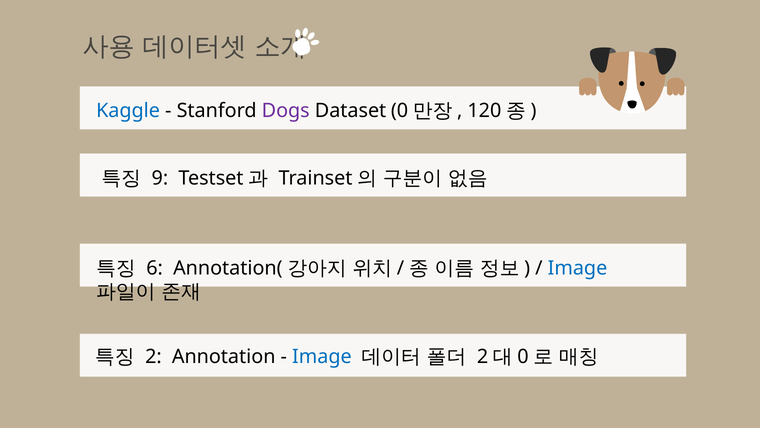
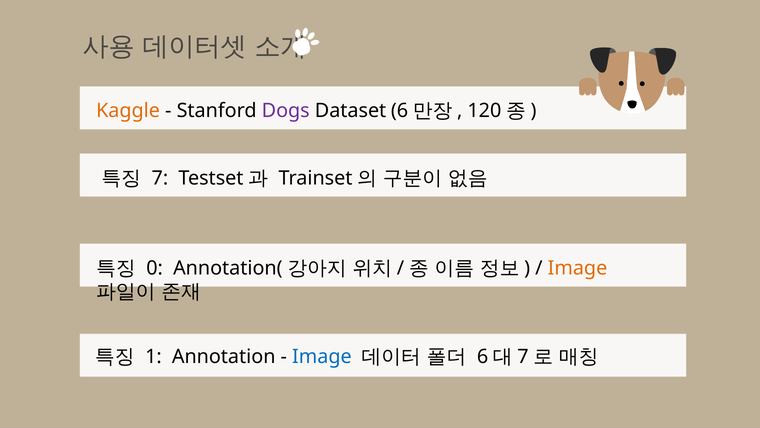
Kaggle colour: blue -> orange
Dataset 0: 0 -> 6
9 at (160, 178): 9 -> 7
6: 6 -> 0
Image at (578, 268) colour: blue -> orange
2 at (153, 356): 2 -> 1
2 at (483, 356): 2 -> 6
0 at (523, 356): 0 -> 7
